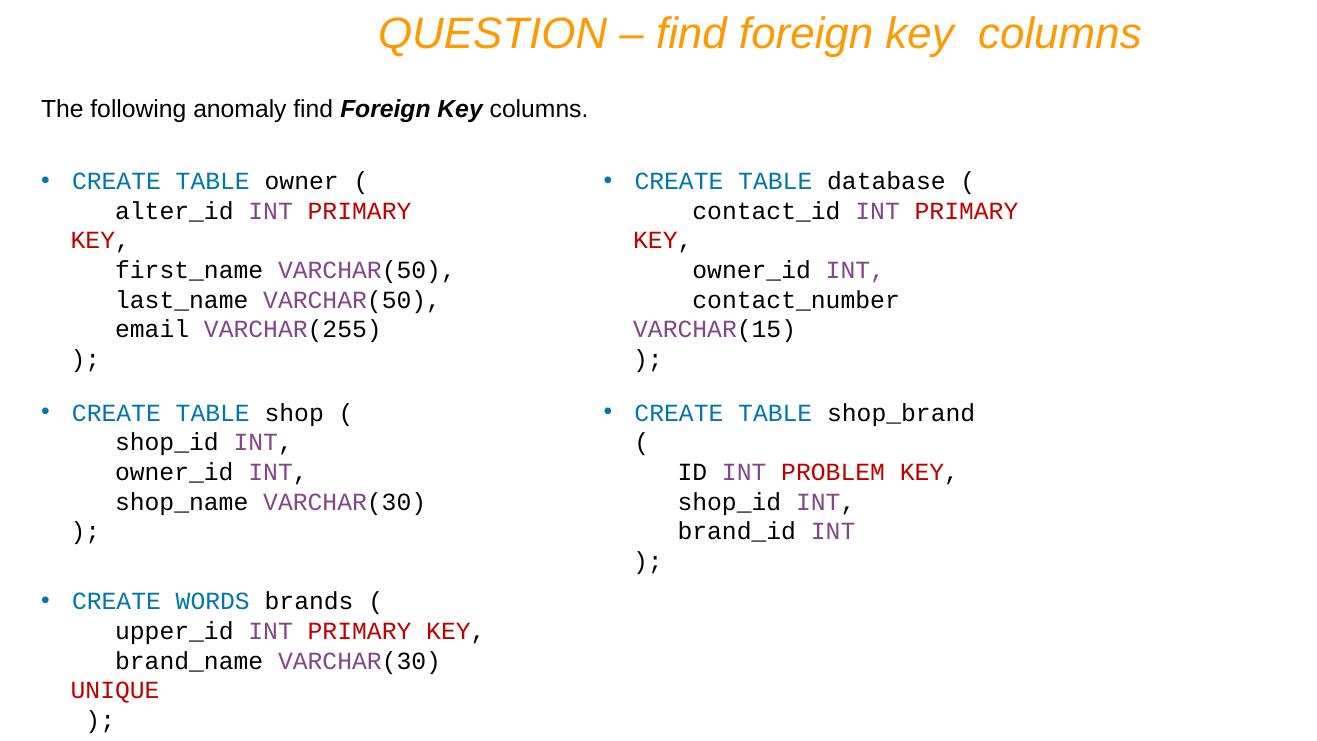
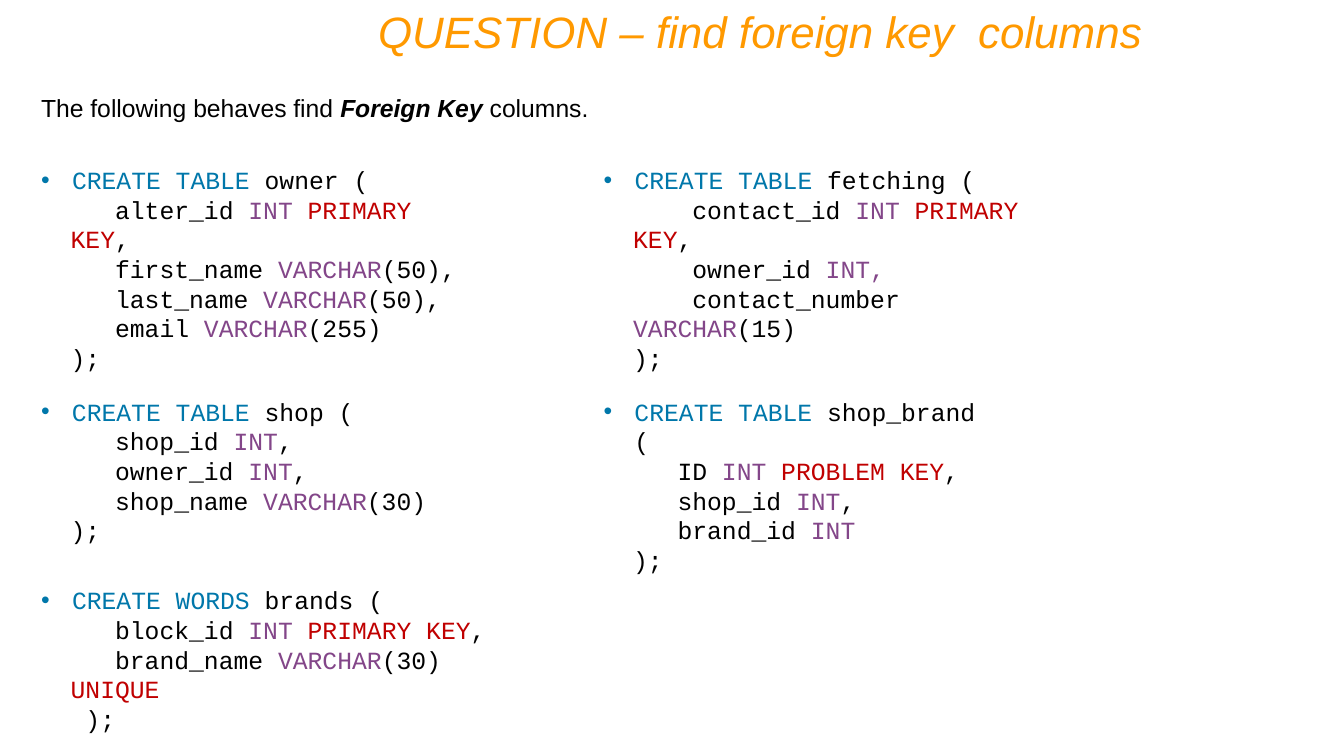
anomaly: anomaly -> behaves
database: database -> fetching
upper_id: upper_id -> block_id
